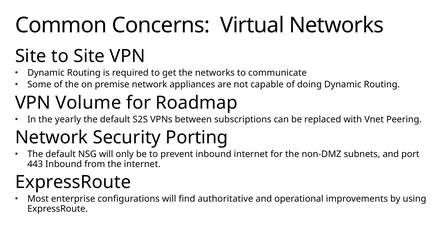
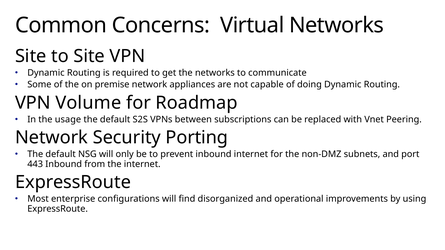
yearly: yearly -> usage
authoritative: authoritative -> disorganized
